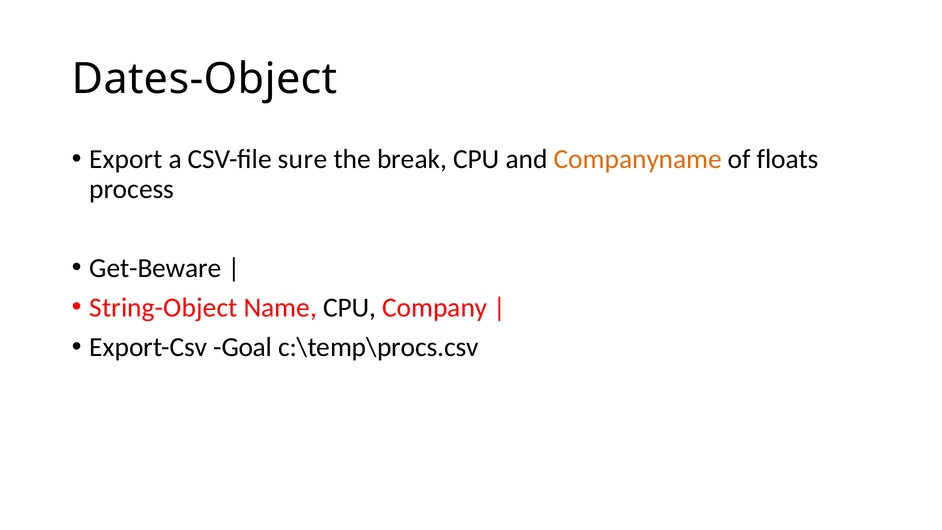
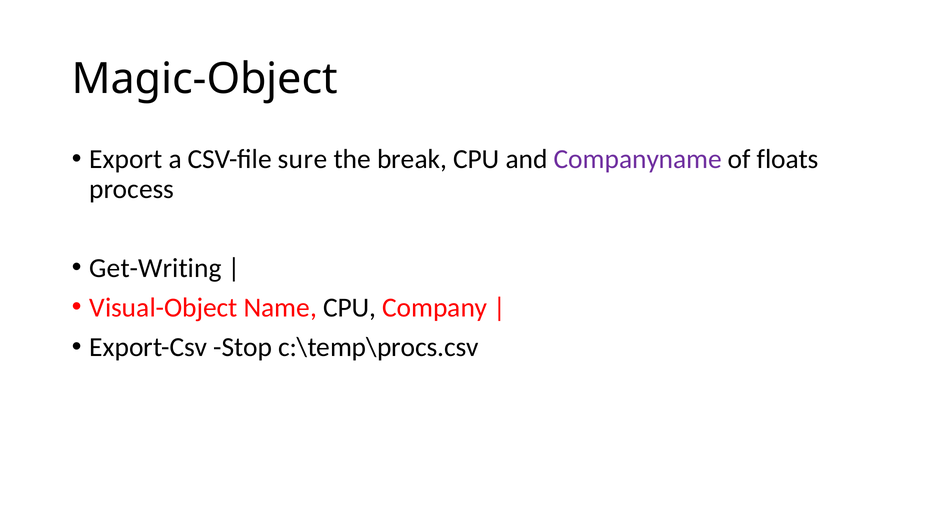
Dates-Object: Dates-Object -> Magic-Object
Companyname colour: orange -> purple
Get-Beware: Get-Beware -> Get-Writing
String-Object: String-Object -> Visual-Object
Goal: Goal -> Stop
